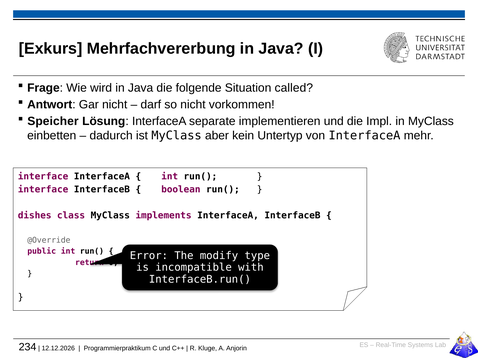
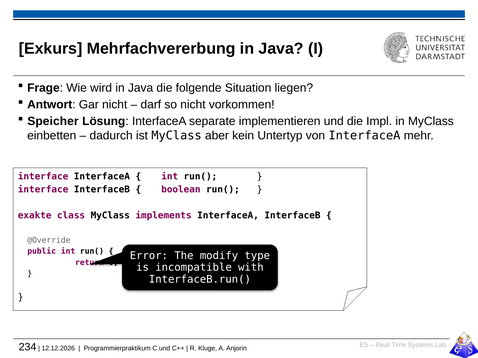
called: called -> liegen
dishes: dishes -> exakte
